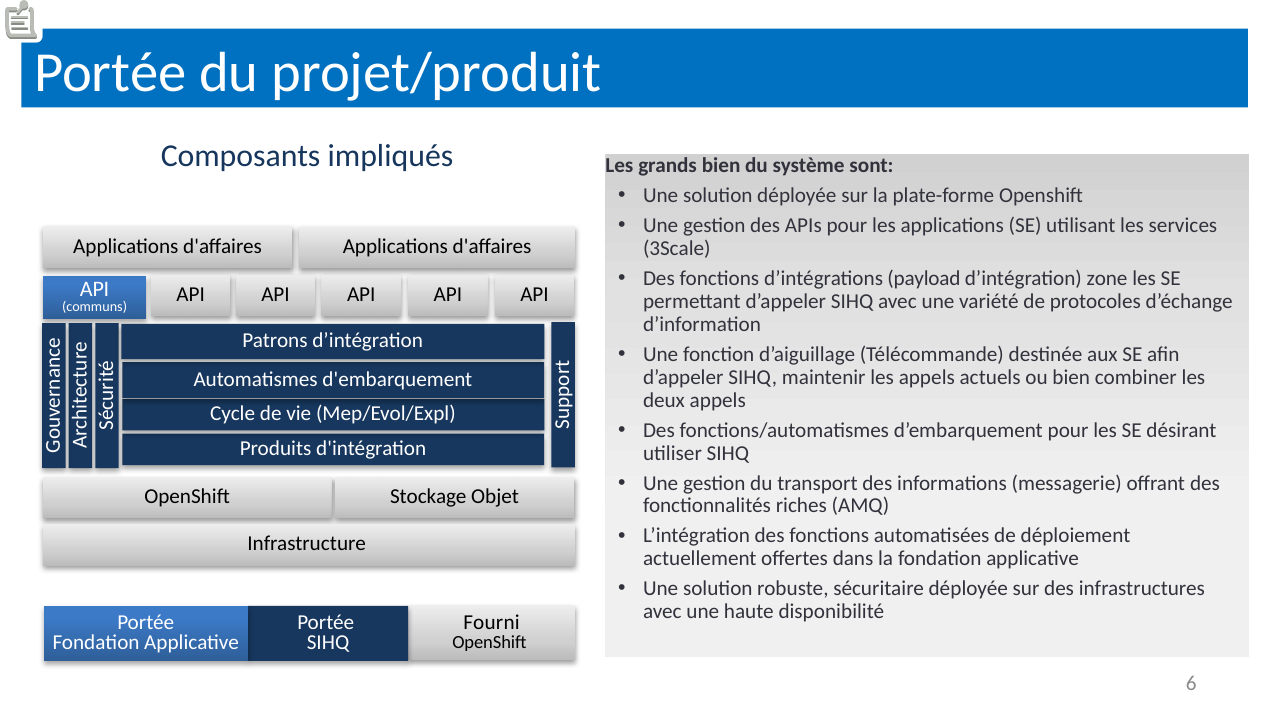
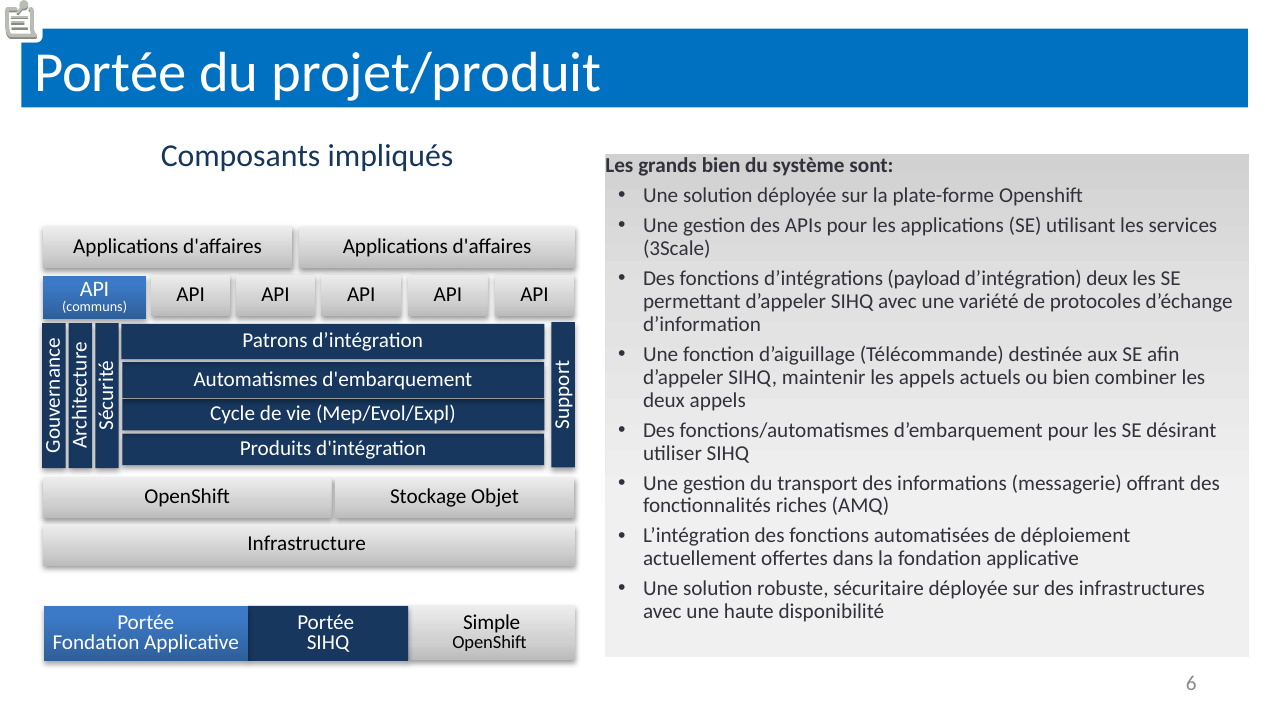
d’intégration zone: zone -> deux
Fourni: Fourni -> Simple
